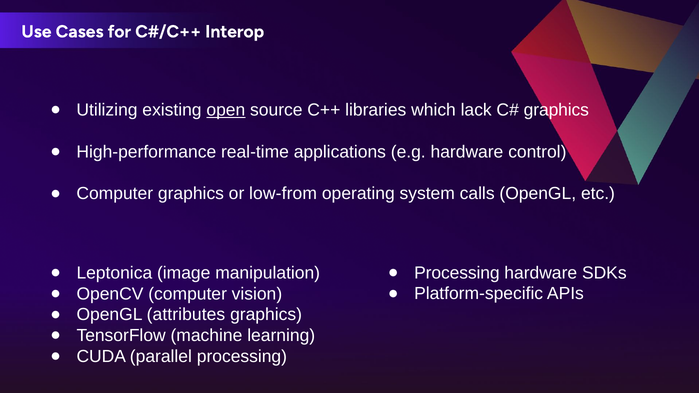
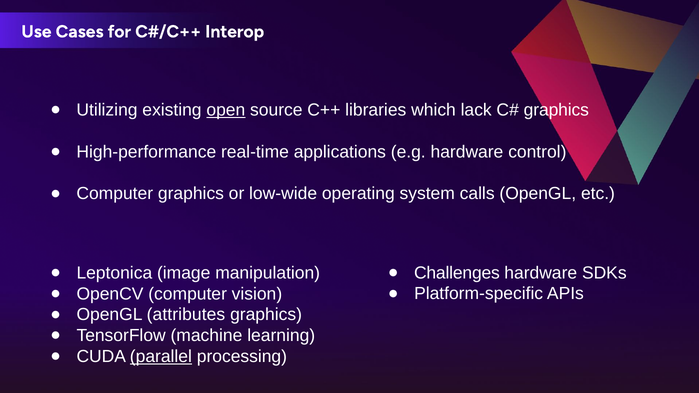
low-from: low-from -> low-wide
Processing at (457, 273): Processing -> Challenges
parallel underline: none -> present
